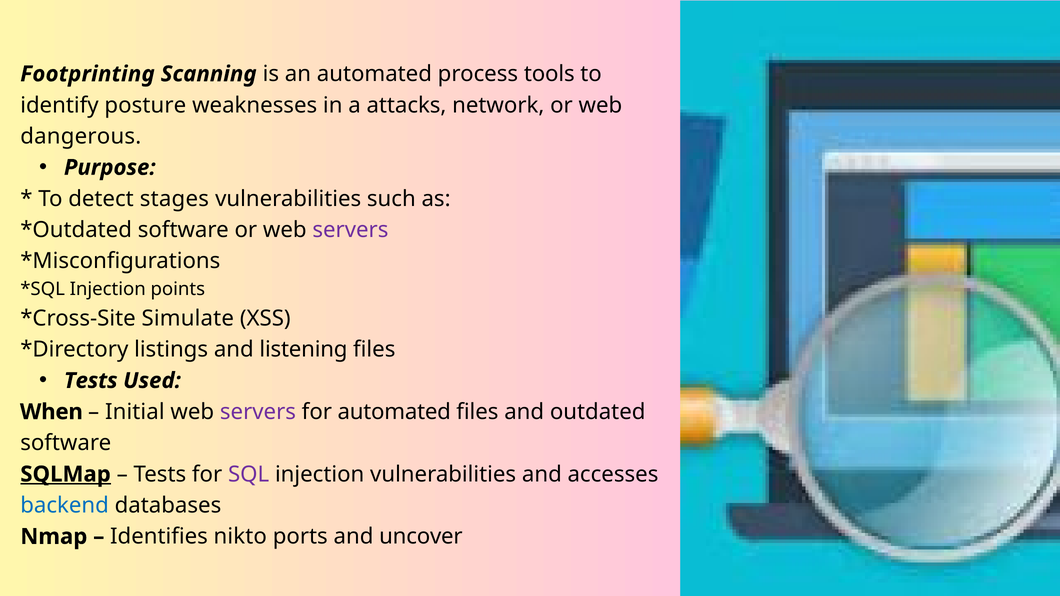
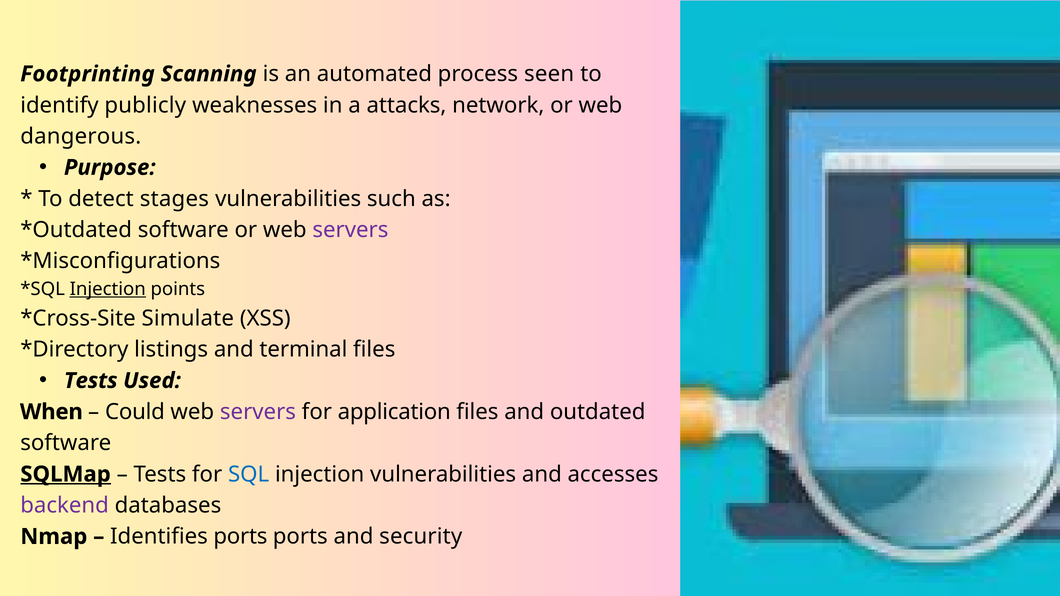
tools: tools -> seen
posture: posture -> publicly
Injection at (108, 289) underline: none -> present
listening: listening -> terminal
Initial: Initial -> Could
for automated: automated -> application
SQL colour: purple -> blue
backend colour: blue -> purple
Identifies nikto: nikto -> ports
uncover: uncover -> security
